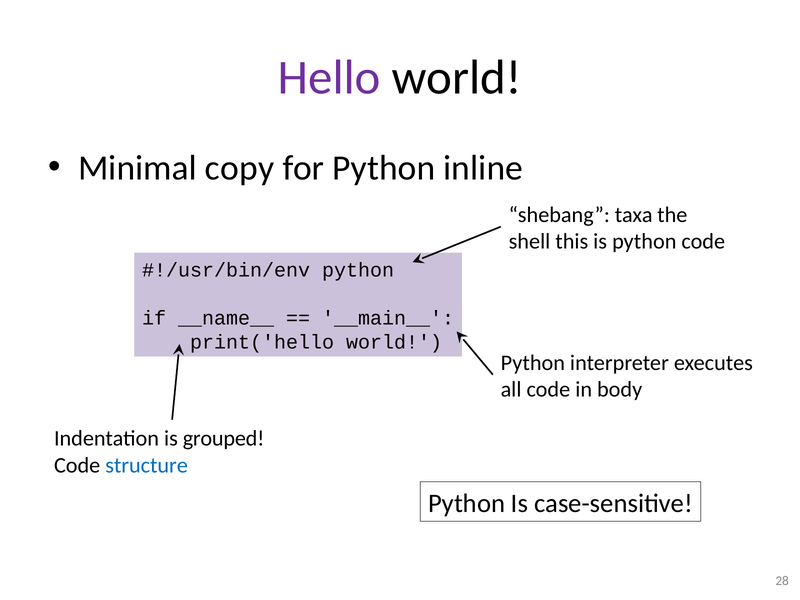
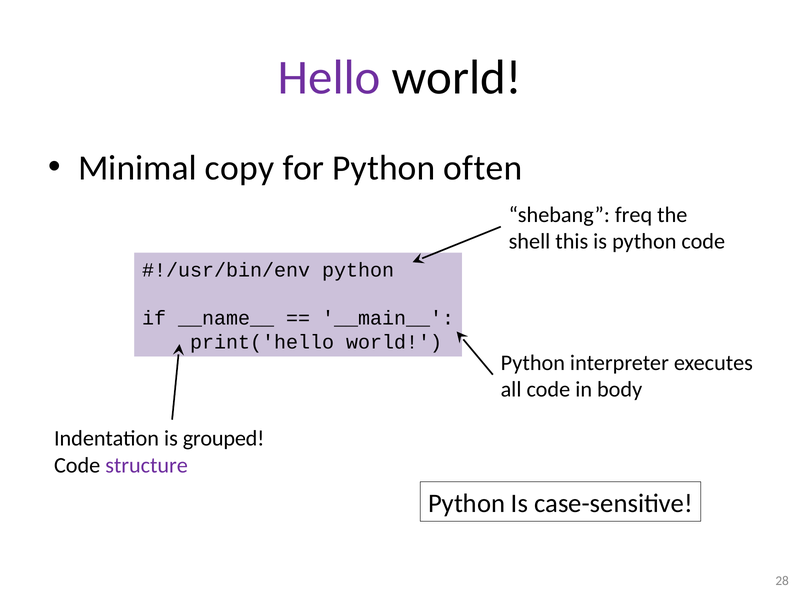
inline: inline -> often
taxa: taxa -> freq
structure colour: blue -> purple
